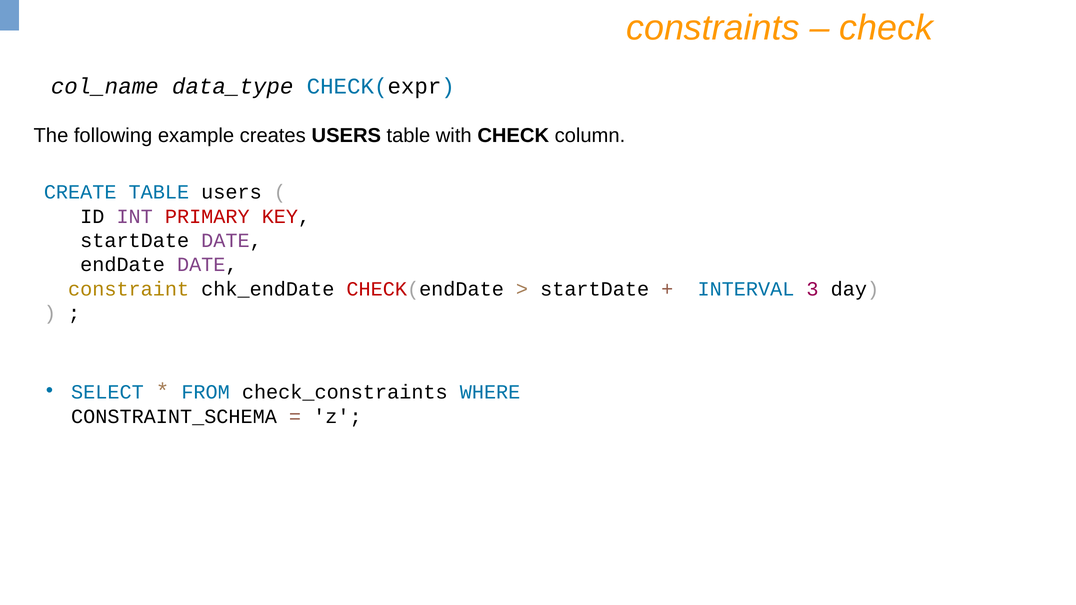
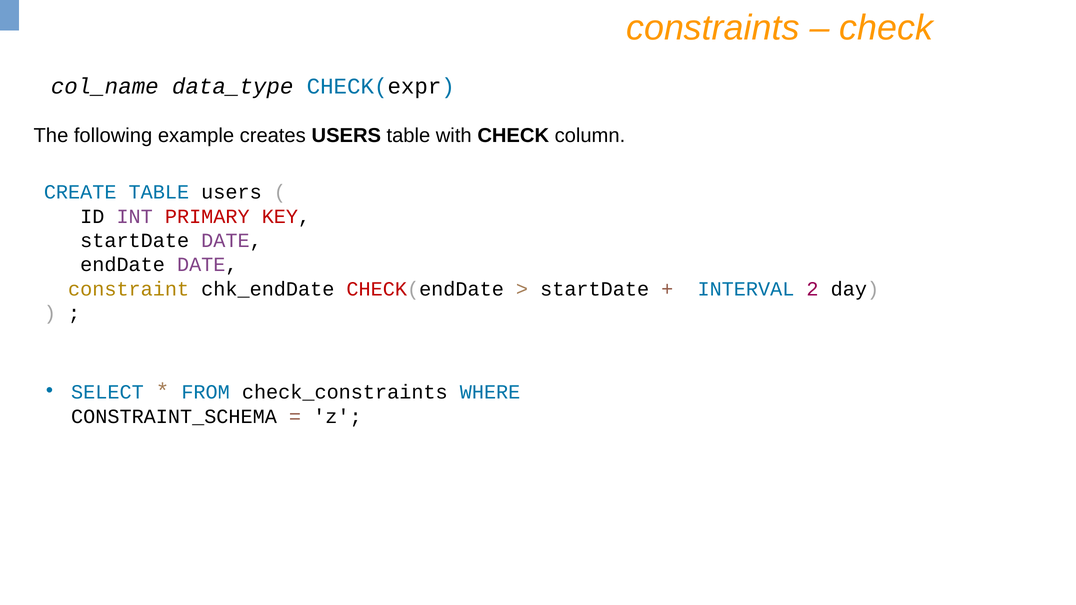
3: 3 -> 2
